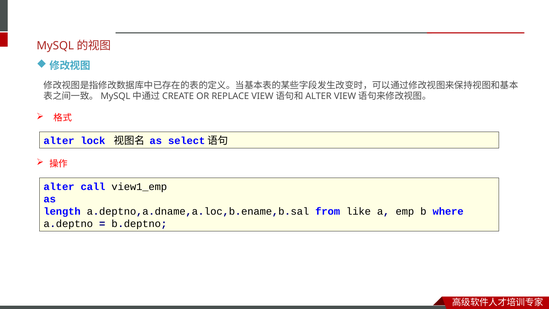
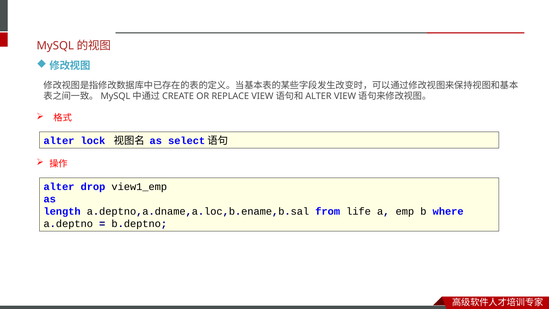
call: call -> drop
like: like -> life
